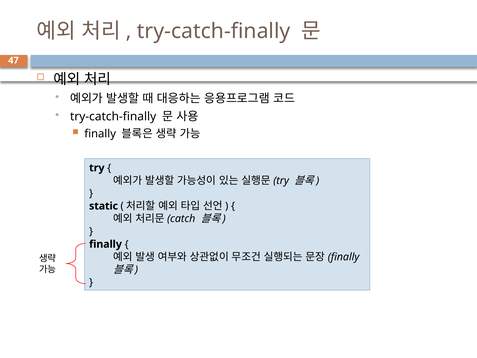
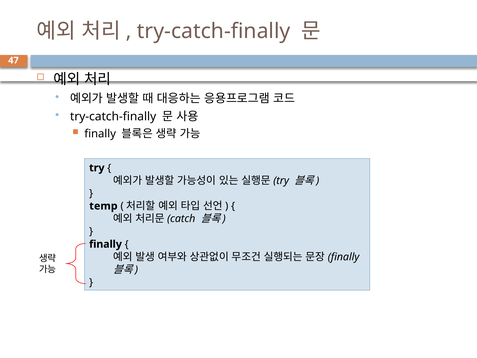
static: static -> temp
